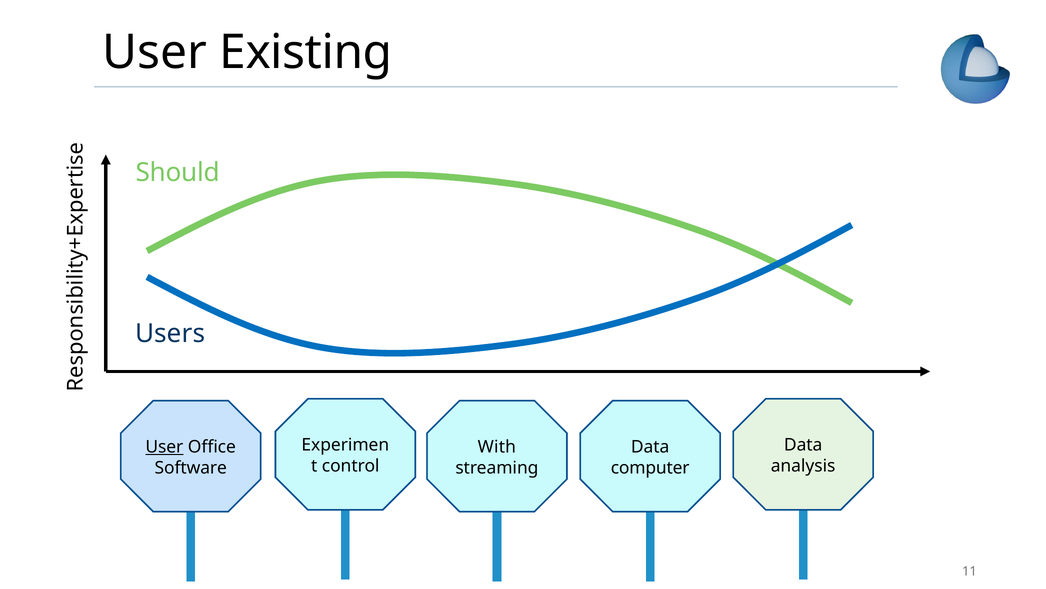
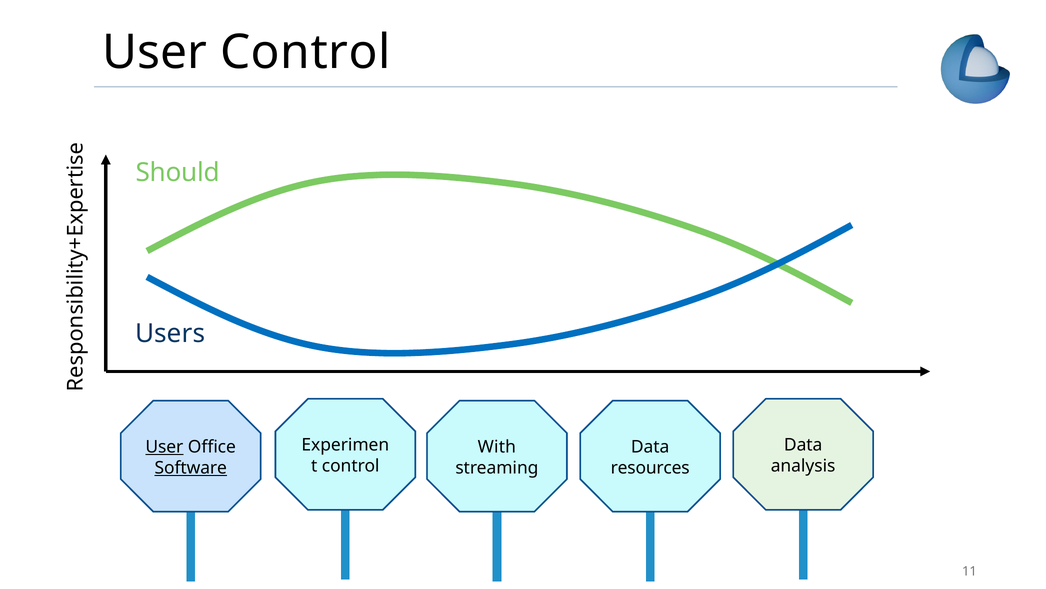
User Existing: Existing -> Control
Software underline: none -> present
computer: computer -> resources
